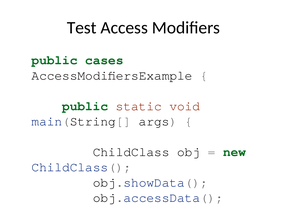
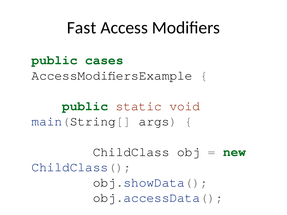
Test: Test -> Fast
